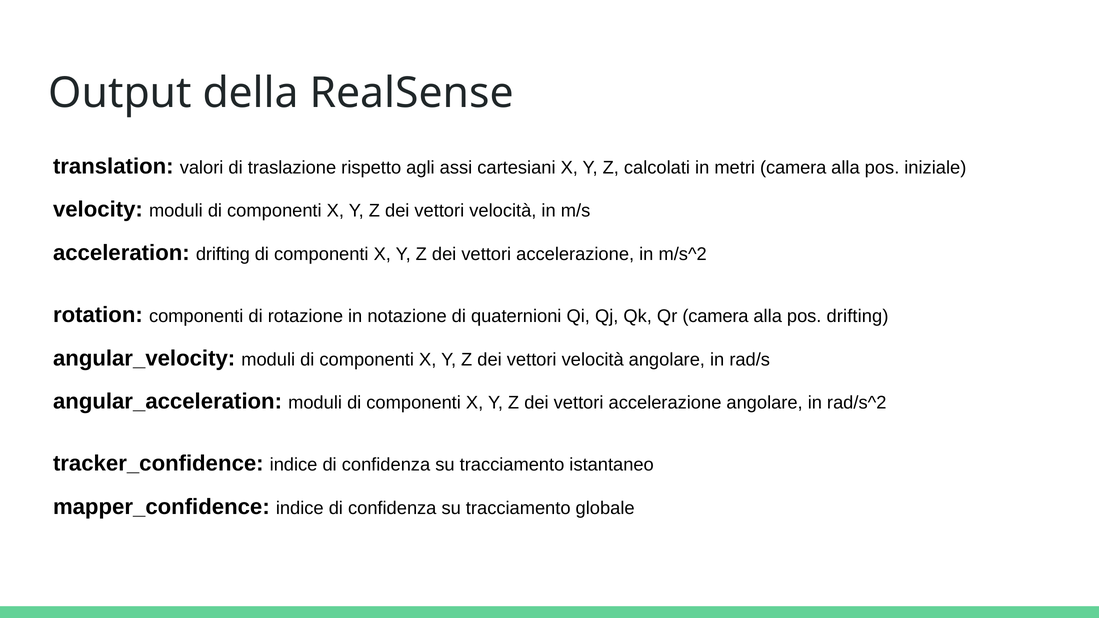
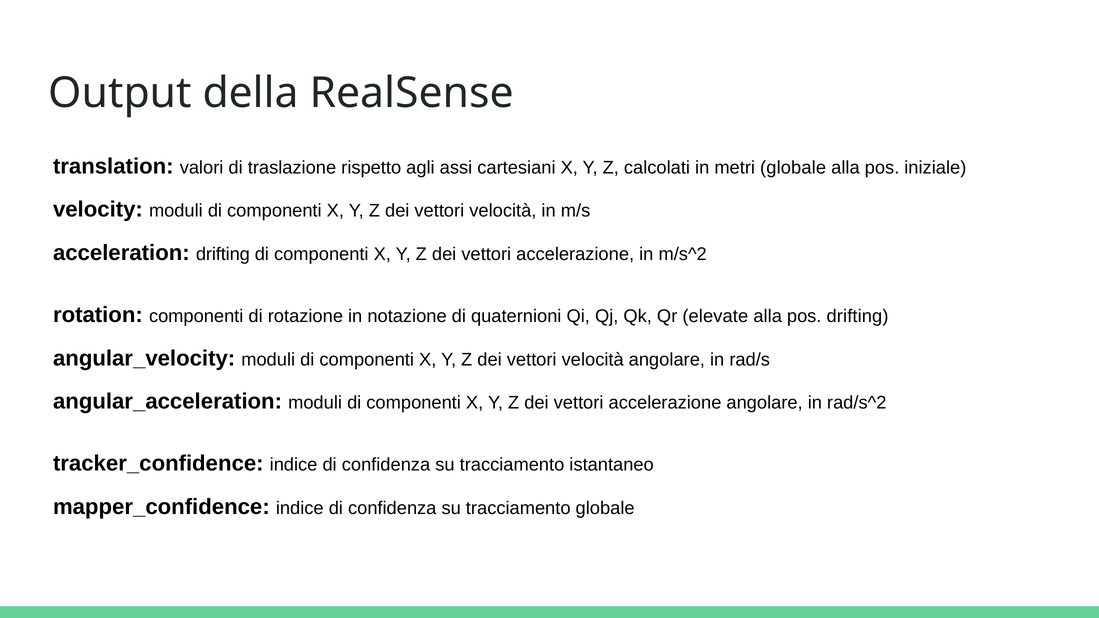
metri camera: camera -> globale
Qr camera: camera -> elevate
